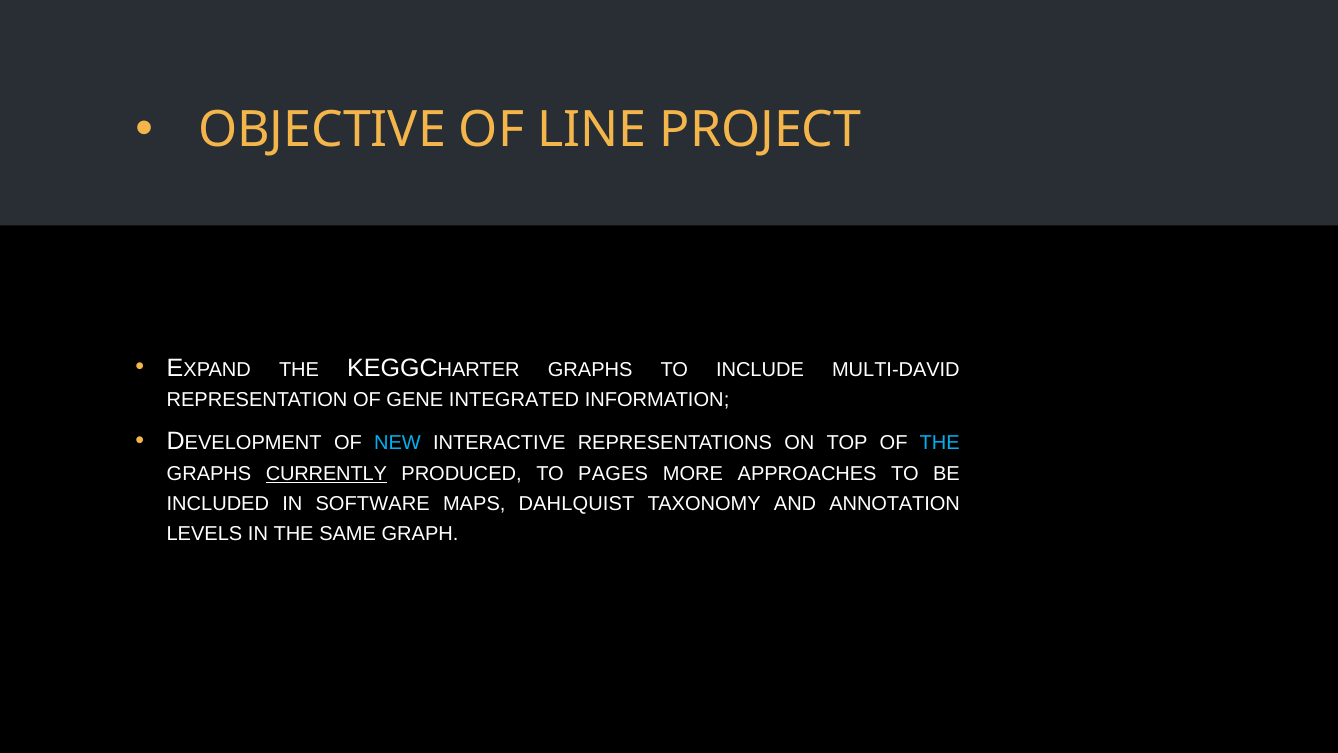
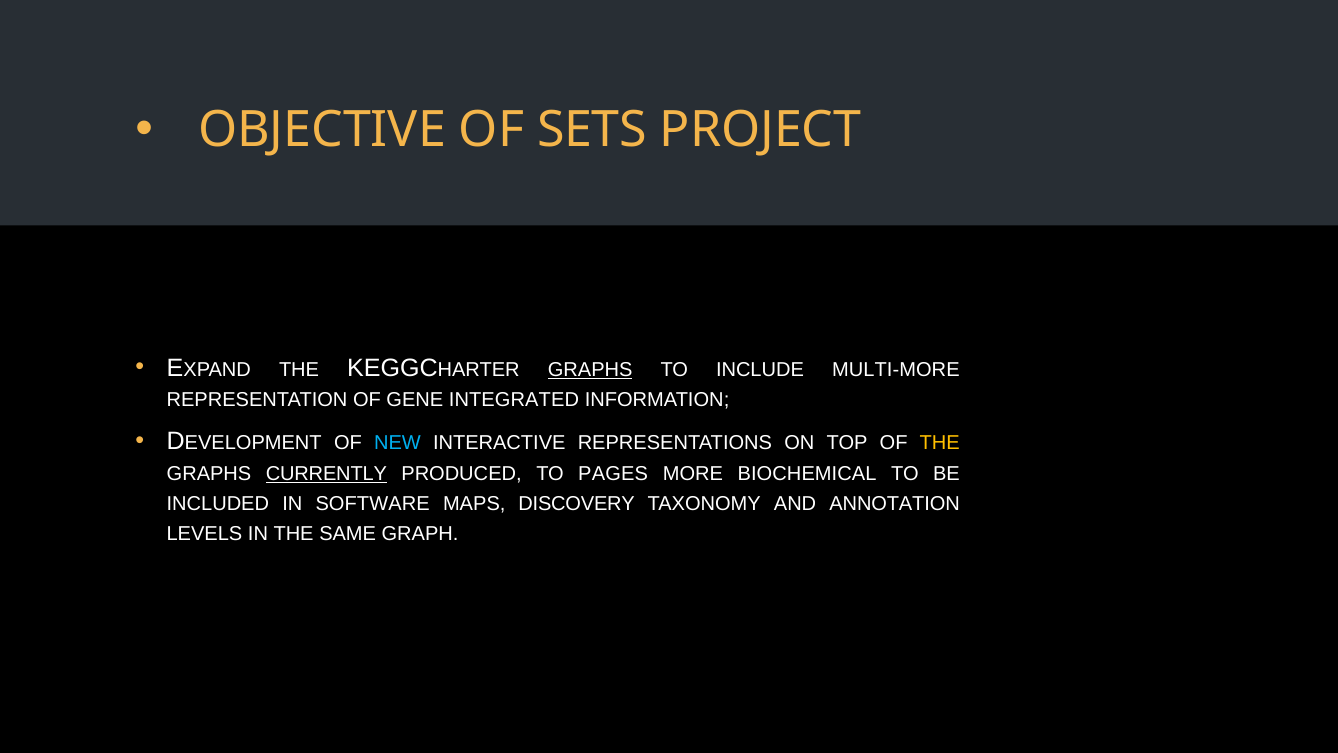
LINE: LINE -> SETS
GRAPHS at (590, 370) underline: none -> present
MULTI-DAVID: MULTI-DAVID -> MULTI-MORE
THE at (940, 443) colour: light blue -> yellow
APPROACHES: APPROACHES -> BIOCHEMICAL
DAHLQUIST: DAHLQUIST -> DISCOVERY
